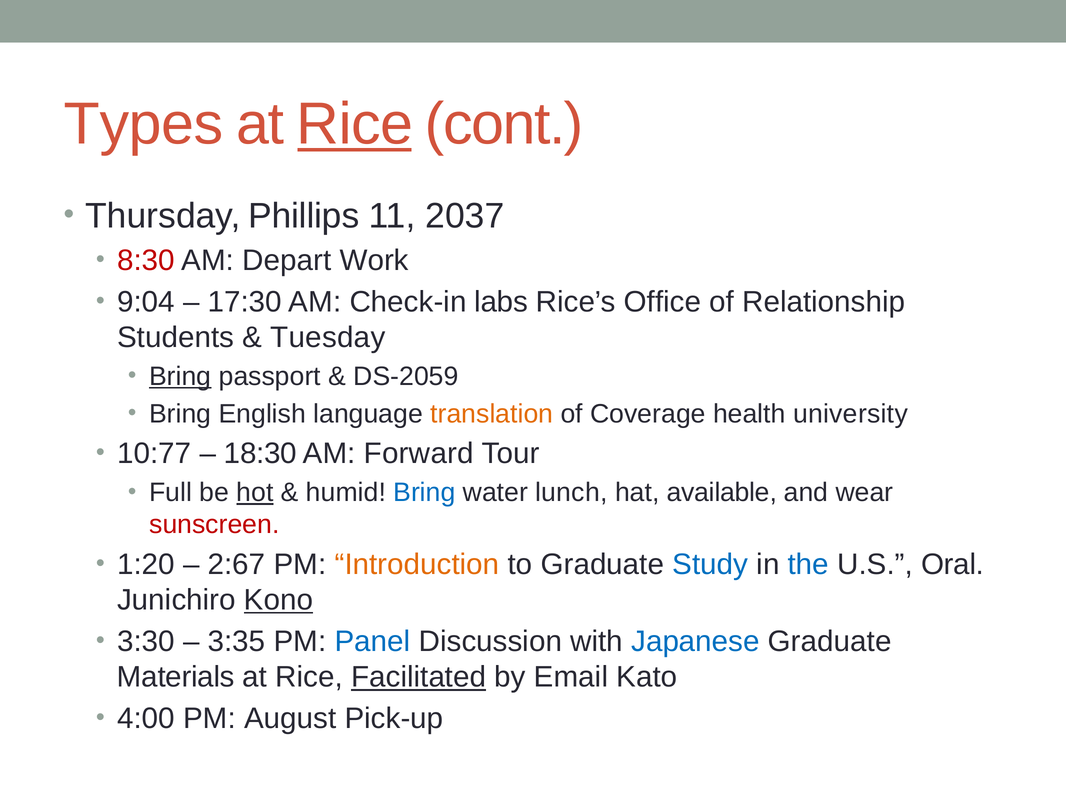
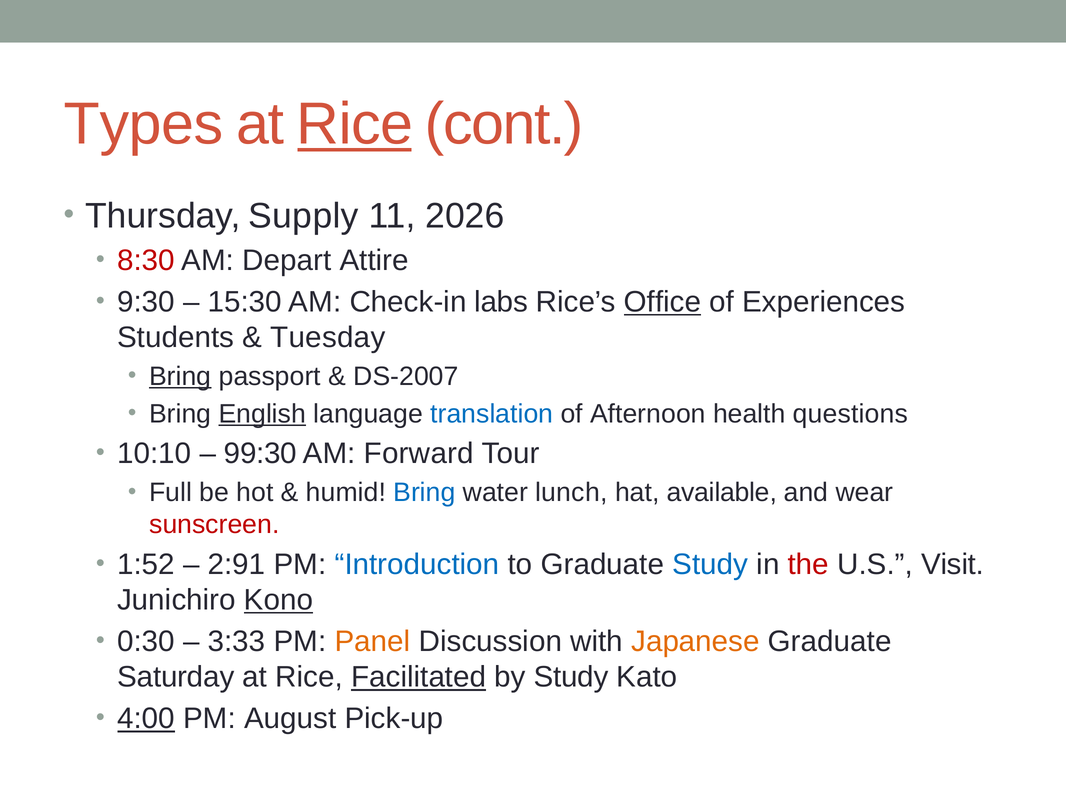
Phillips: Phillips -> Supply
2037: 2037 -> 2026
Work: Work -> Attire
9:04: 9:04 -> 9:30
17:30: 17:30 -> 15:30
Office underline: none -> present
Relationship: Relationship -> Experiences
DS-2059: DS-2059 -> DS-2007
English underline: none -> present
translation colour: orange -> blue
Coverage: Coverage -> Afternoon
university: university -> questions
10:77: 10:77 -> 10:10
18:30: 18:30 -> 99:30
hot underline: present -> none
1:20: 1:20 -> 1:52
2:67: 2:67 -> 2:91
Introduction colour: orange -> blue
the colour: blue -> red
Oral: Oral -> Visit
3:30: 3:30 -> 0:30
3:35: 3:35 -> 3:33
Panel colour: blue -> orange
Japanese colour: blue -> orange
Materials: Materials -> Saturday
by Email: Email -> Study
4:00 underline: none -> present
